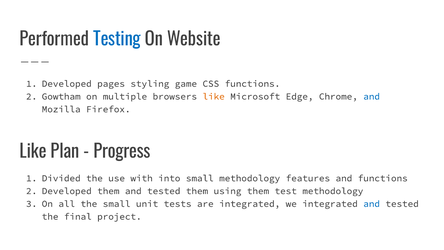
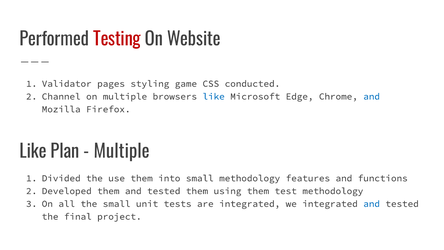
Testing colour: blue -> red
Developed at (67, 84): Developed -> Validator
CSS functions: functions -> conducted
Gowtham: Gowtham -> Channel
like at (214, 96) colour: orange -> blue
Progress at (122, 152): Progress -> Multiple
use with: with -> them
